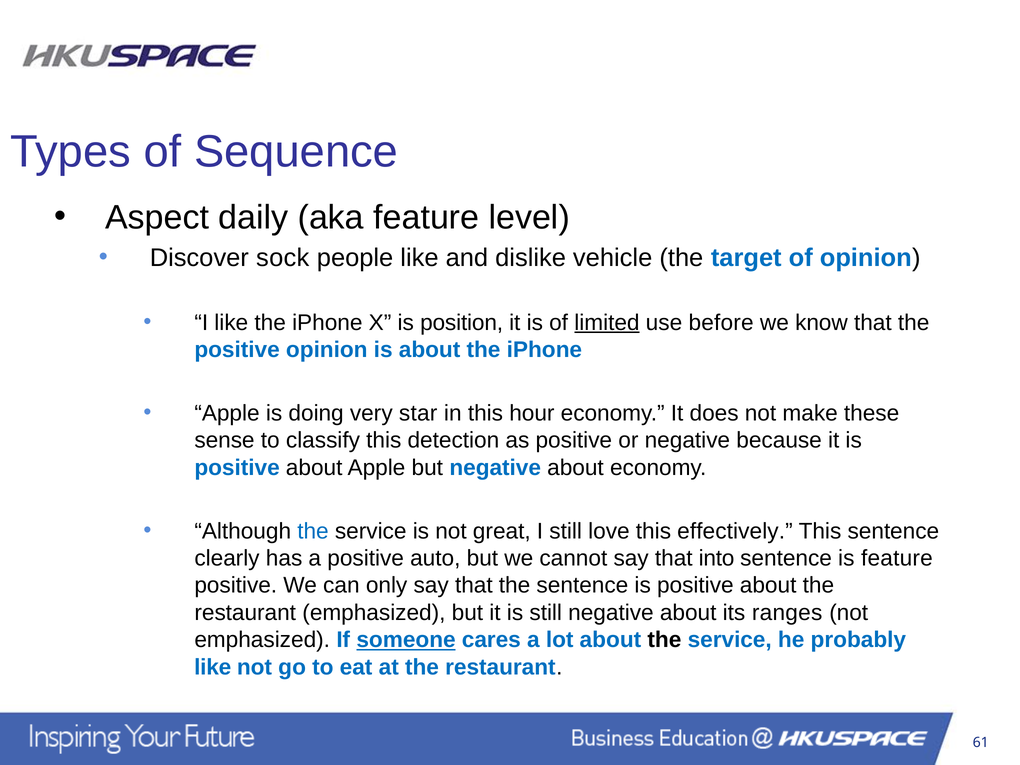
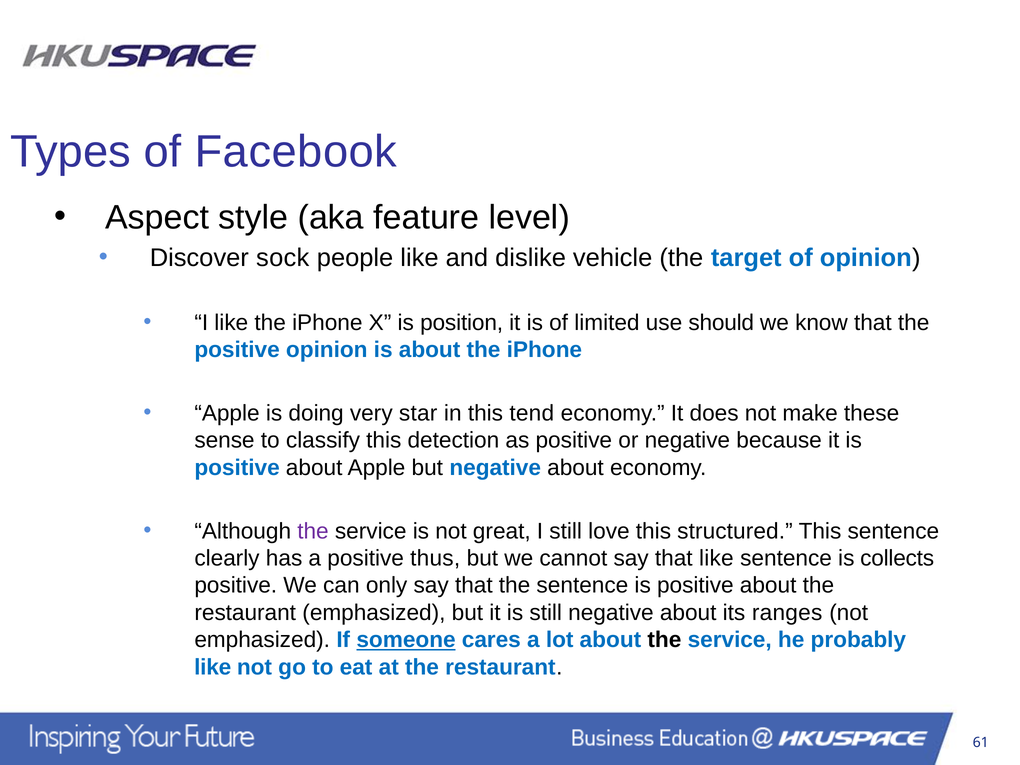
Sequence: Sequence -> Facebook
daily: daily -> style
limited underline: present -> none
before: before -> should
hour: hour -> tend
the at (313, 531) colour: blue -> purple
effectively: effectively -> structured
auto: auto -> thus
that into: into -> like
is feature: feature -> collects
